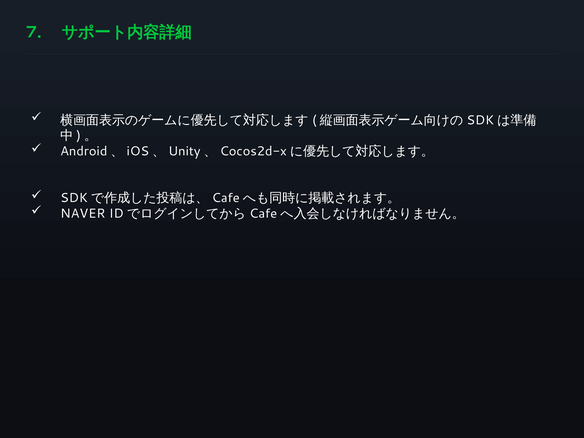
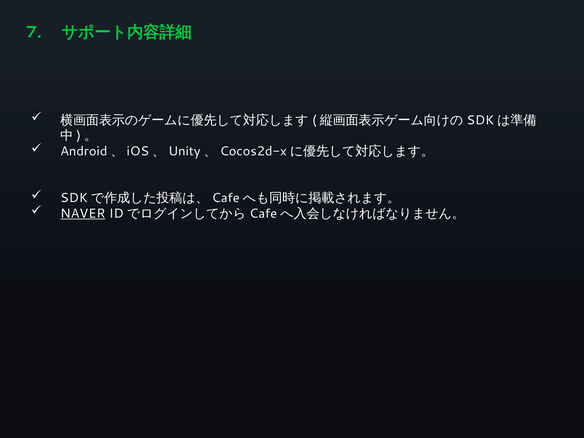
NAVER underline: none -> present
